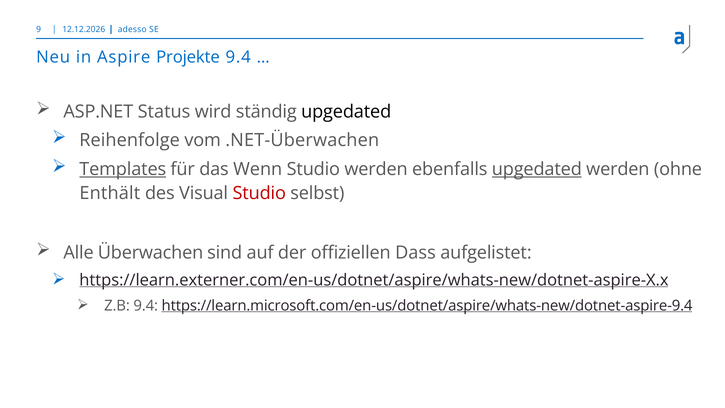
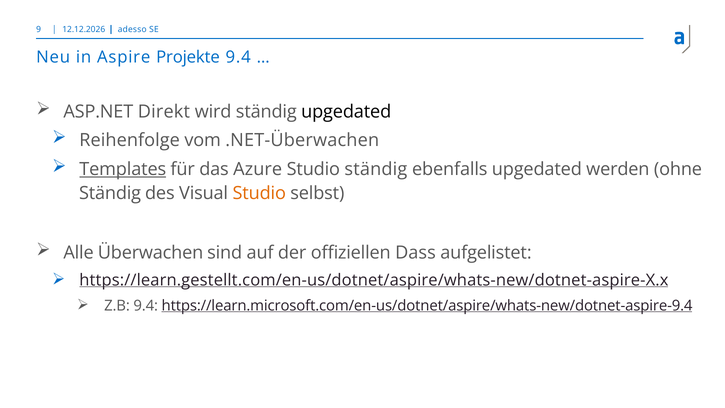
Status: Status -> Direkt
Wenn: Wenn -> Azure
Studio werden: werden -> ständig
upgedated at (537, 169) underline: present -> none
Enthält at (110, 193): Enthält -> Ständig
Studio at (259, 193) colour: red -> orange
https://learn.externer.com/en-us/dotnet/aspire/whats-new/dotnet-aspire-X.x: https://learn.externer.com/en-us/dotnet/aspire/whats-new/dotnet-aspire-X.x -> https://learn.gestellt.com/en-us/dotnet/aspire/whats-new/dotnet-aspire-X.x
